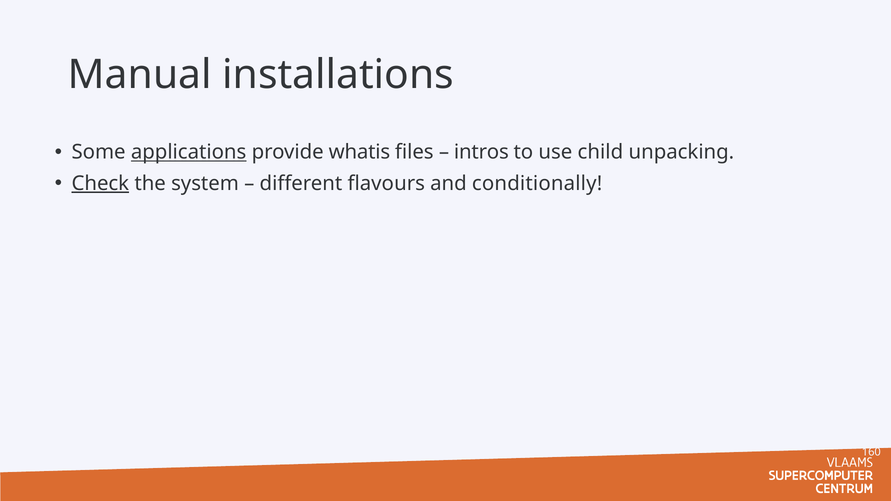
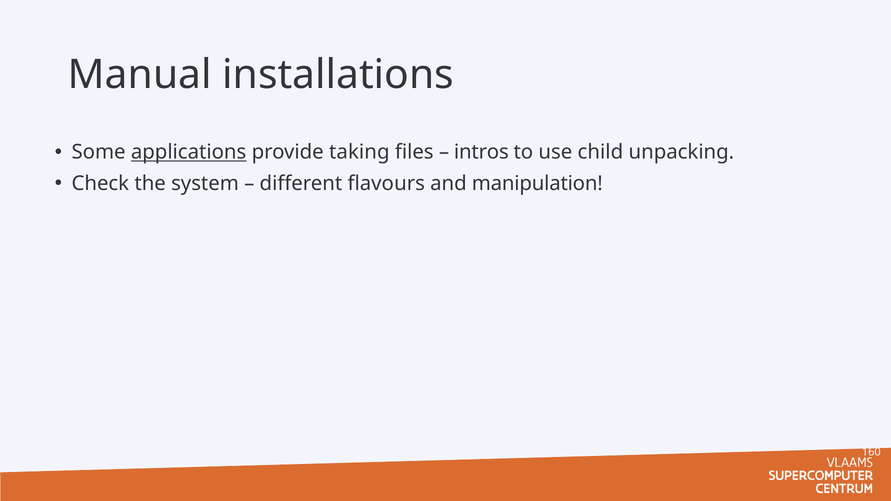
whatis: whatis -> taking
Check underline: present -> none
conditionally: conditionally -> manipulation
